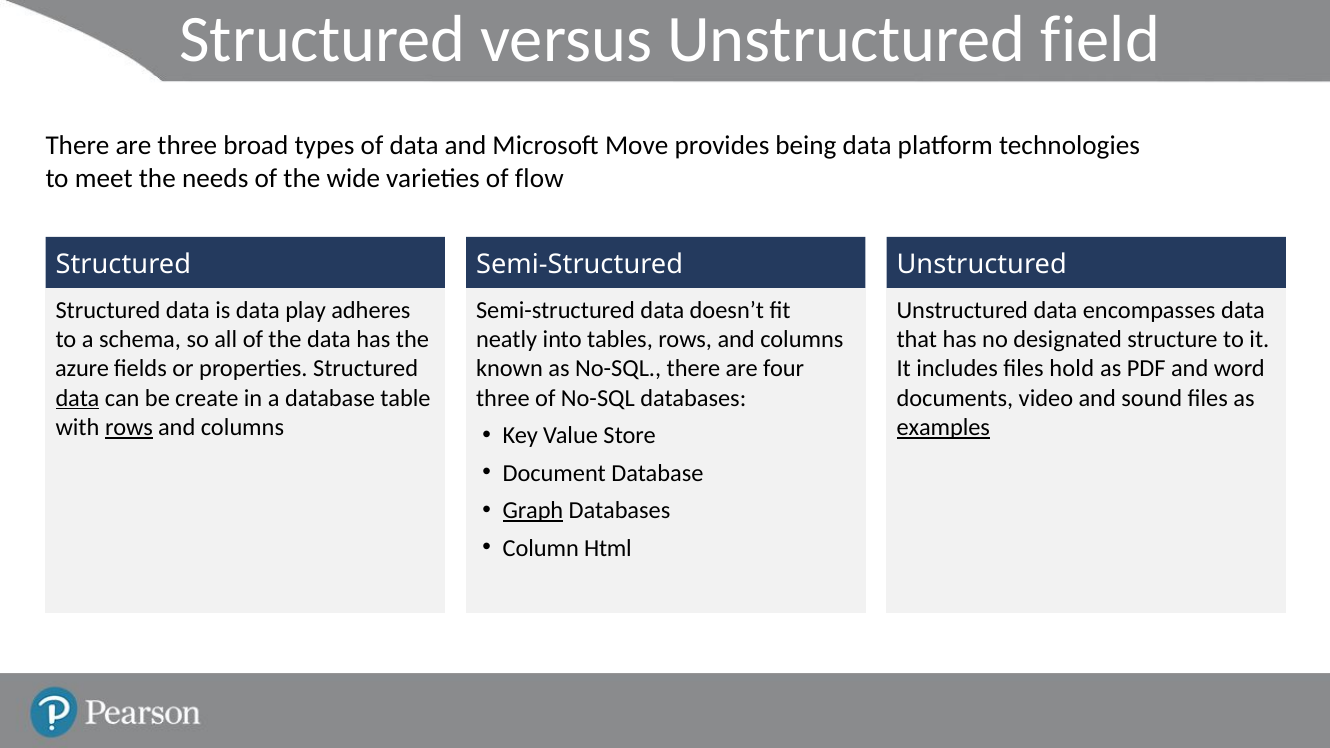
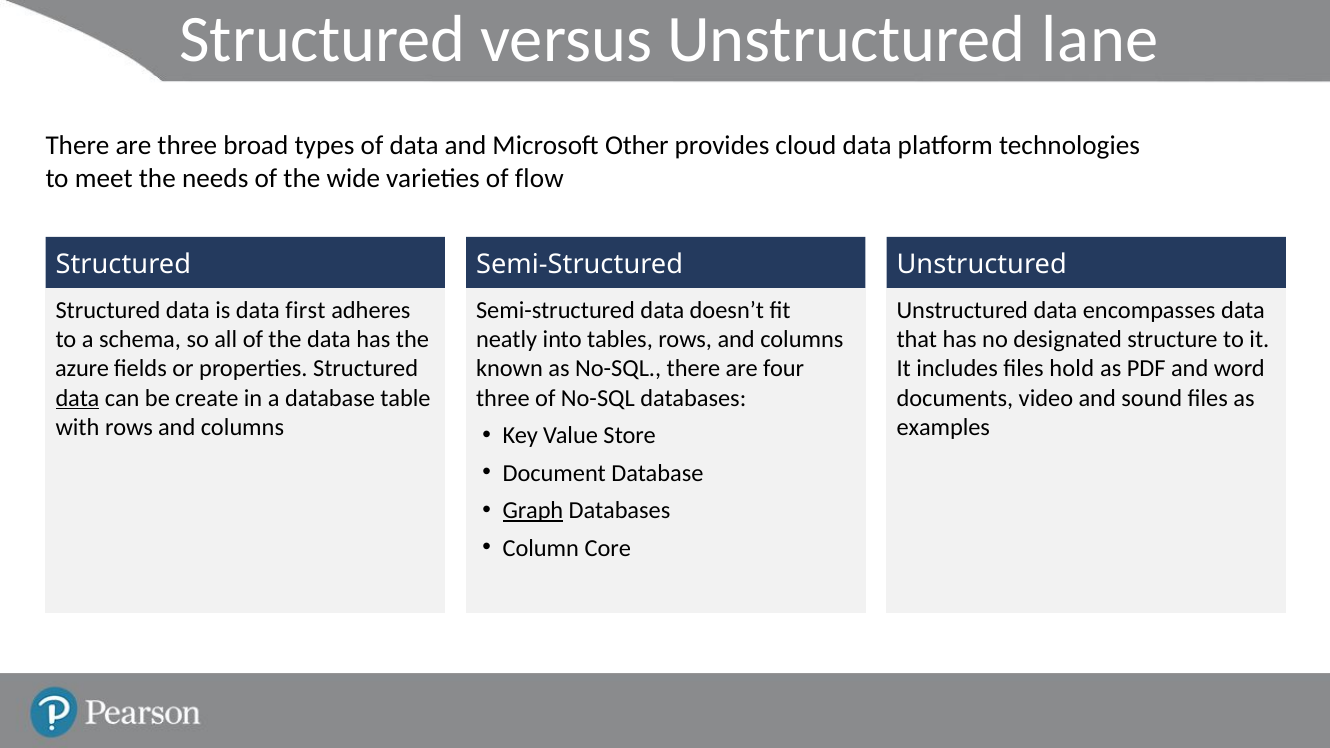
field: field -> lane
Move: Move -> Other
being: being -> cloud
play: play -> first
rows at (129, 428) underline: present -> none
examples underline: present -> none
Html: Html -> Core
